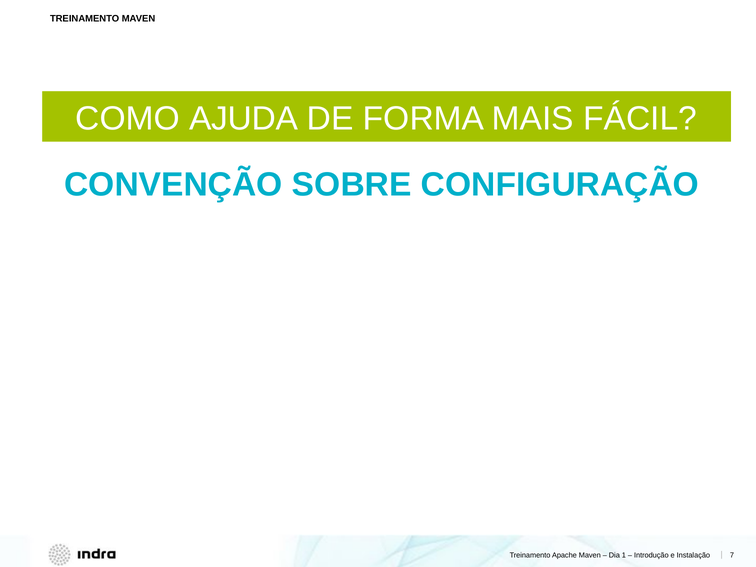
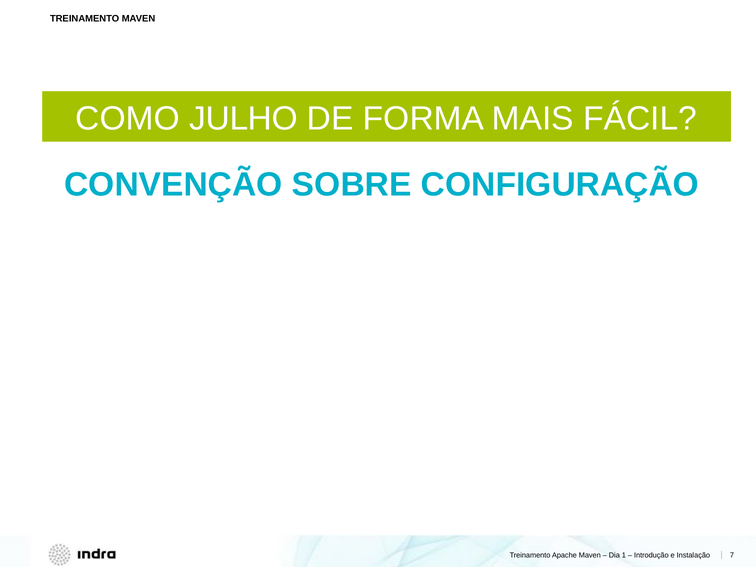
AJUDA: AJUDA -> JULHO
